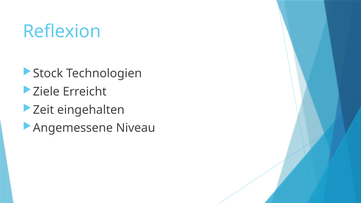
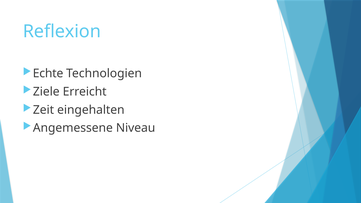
Stock: Stock -> Echte
